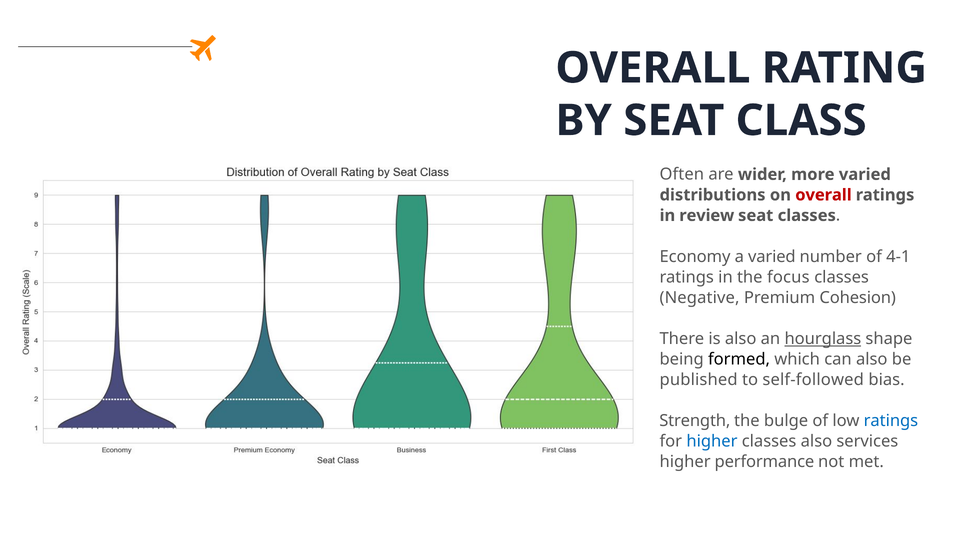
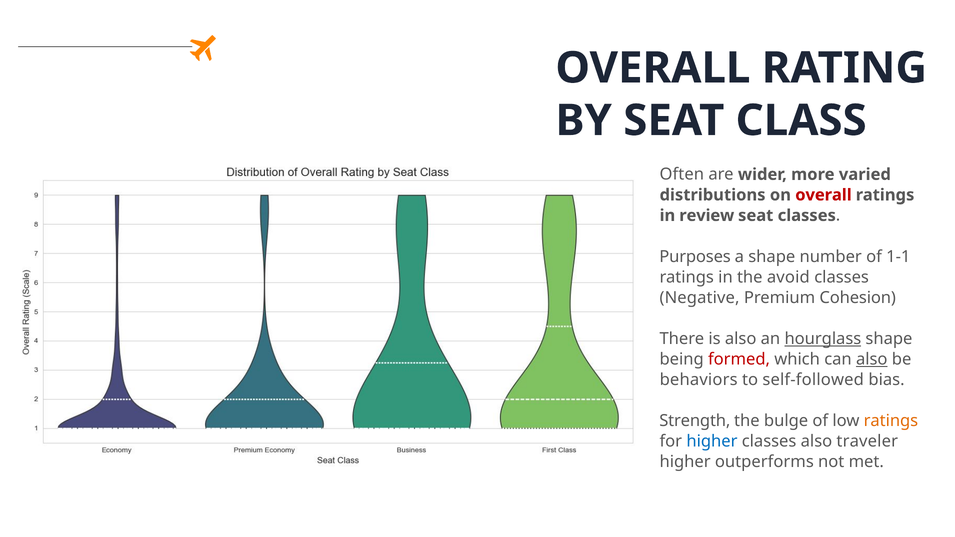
Economy: Economy -> Purposes
a varied: varied -> shape
4-1: 4-1 -> 1-1
focus: focus -> avoid
formed colour: black -> red
also at (872, 359) underline: none -> present
published: published -> behaviors
ratings at (891, 421) colour: blue -> orange
services: services -> traveler
performance: performance -> outperforms
